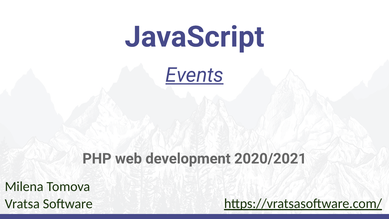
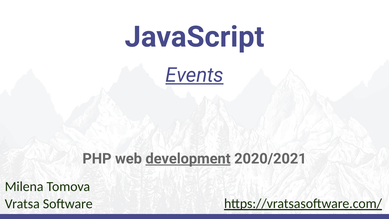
development underline: none -> present
